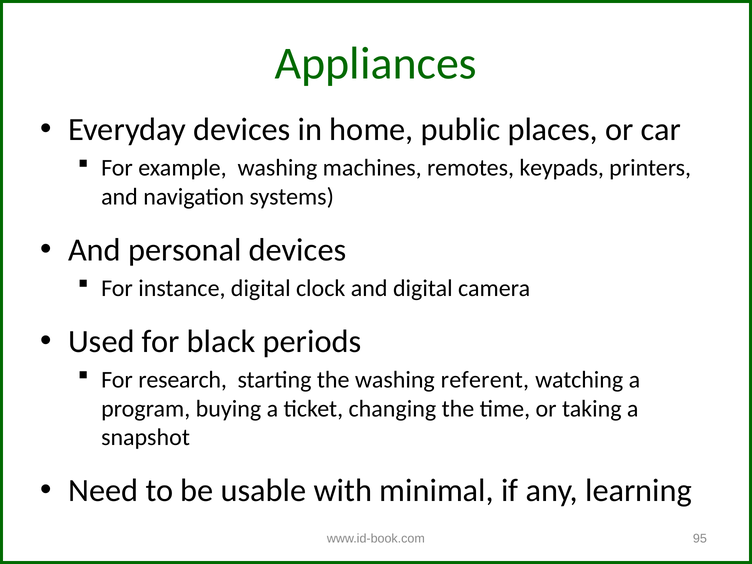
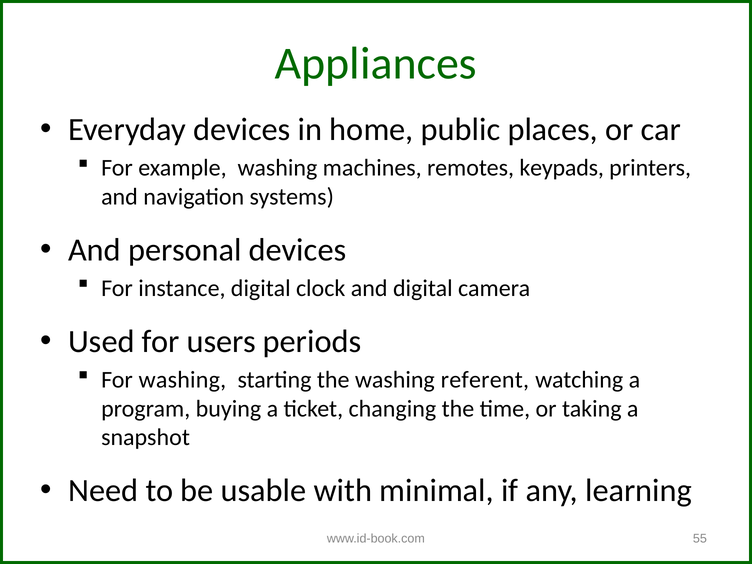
black: black -> users
For research: research -> washing
95: 95 -> 55
